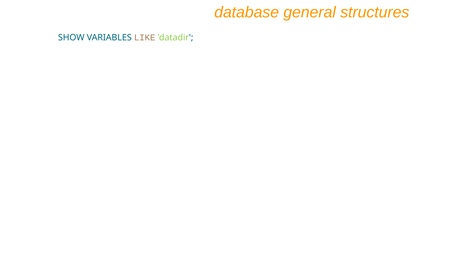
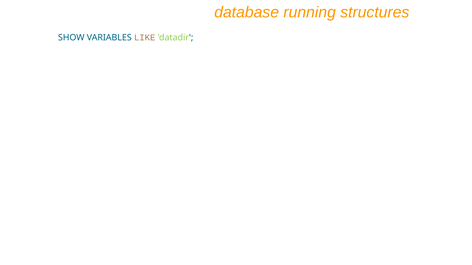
general: general -> running
